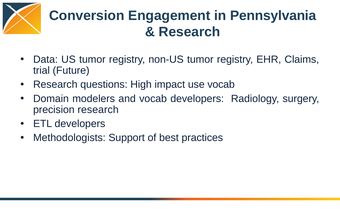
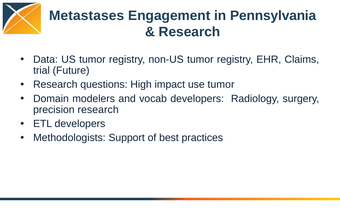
Conversion: Conversion -> Metastases
use vocab: vocab -> tumor
